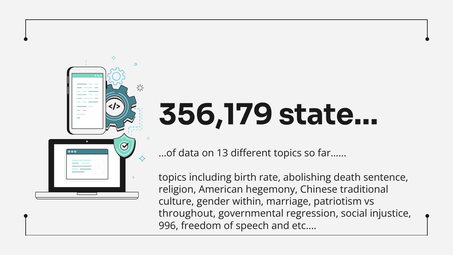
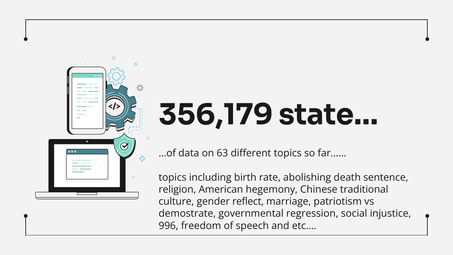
13: 13 -> 63
within: within -> reflect
throughout: throughout -> demostrate
